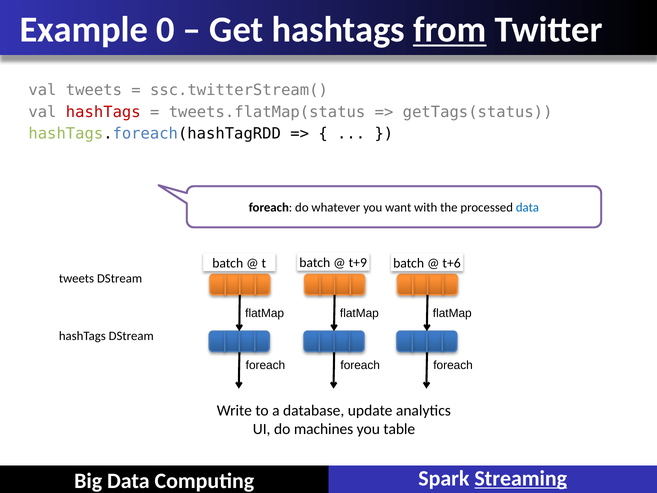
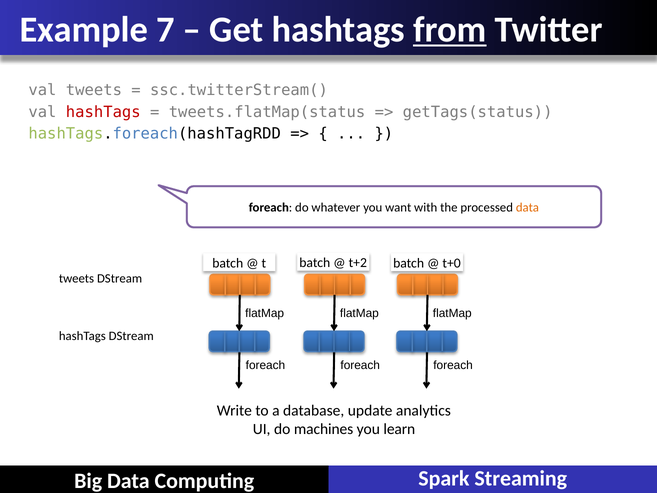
0: 0 -> 7
data at (527, 208) colour: blue -> orange
t+9: t+9 -> t+2
t+6: t+6 -> t+0
table: table -> learn
Streaming underline: present -> none
